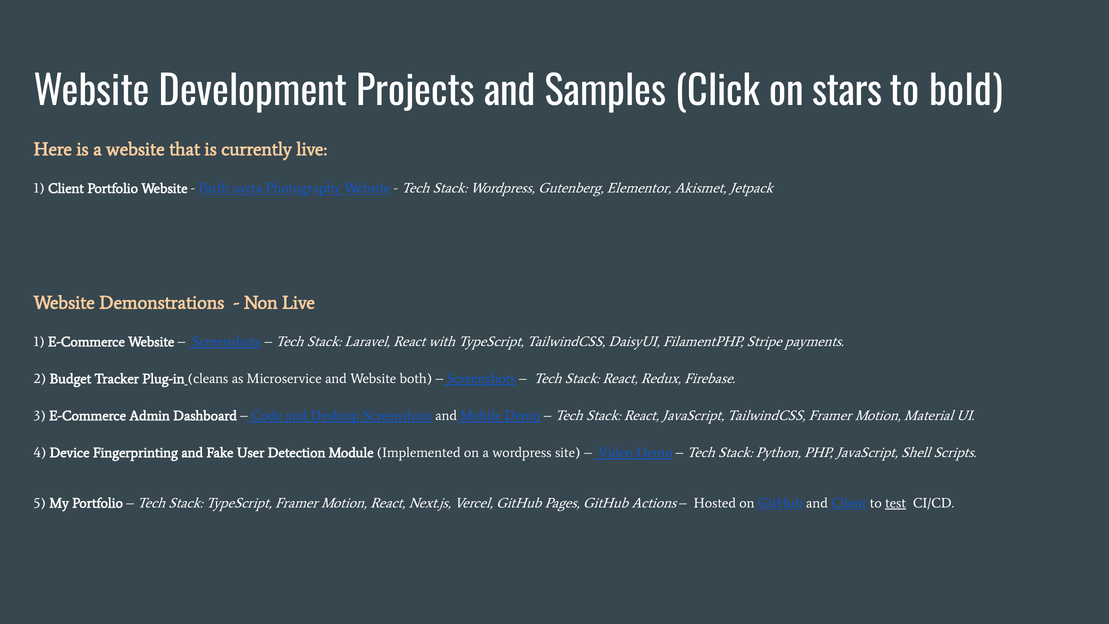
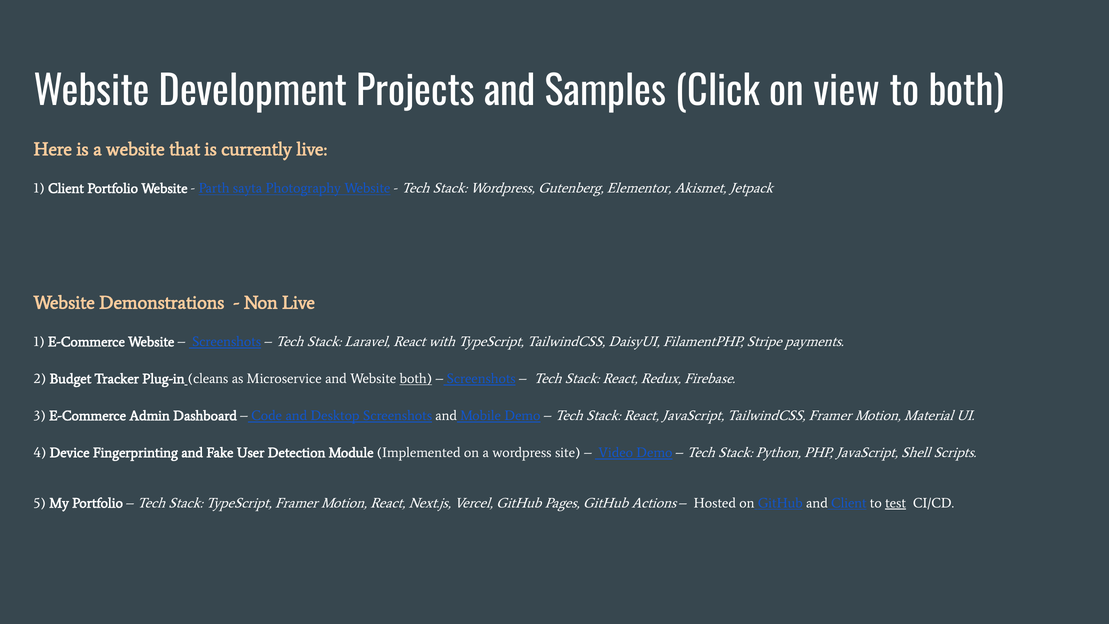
stars: stars -> view
to bold: bold -> both
both at (416, 379) underline: none -> present
